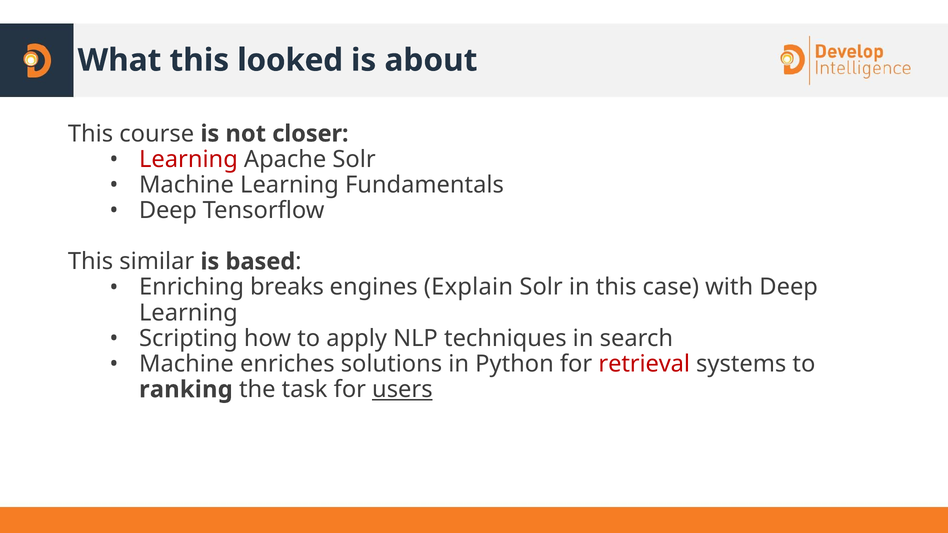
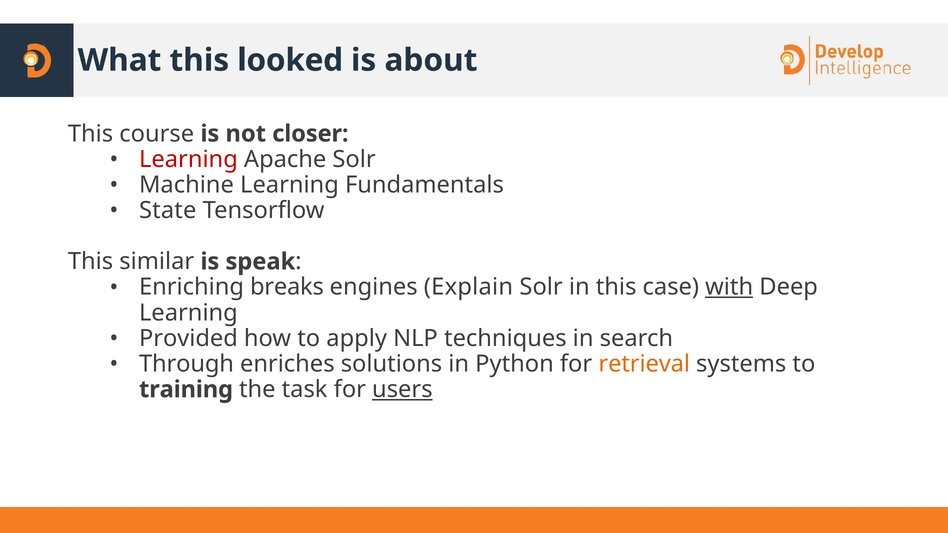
Deep at (168, 211): Deep -> State
based: based -> speak
with underline: none -> present
Scripting: Scripting -> Provided
Machine at (186, 364): Machine -> Through
retrieval colour: red -> orange
ranking: ranking -> training
